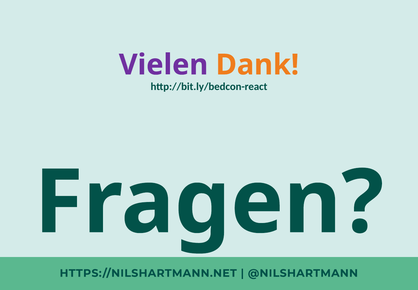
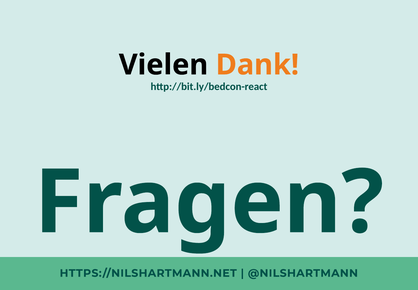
Vielen colour: purple -> black
